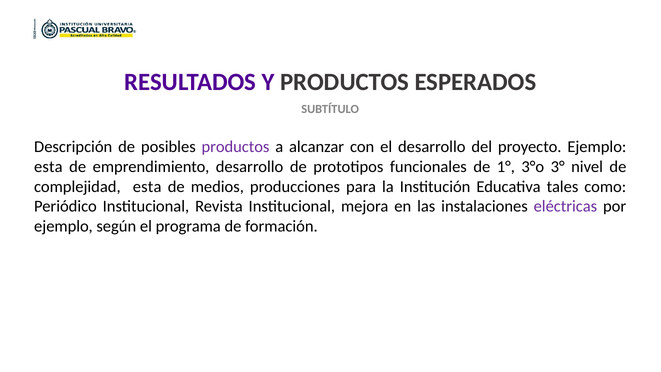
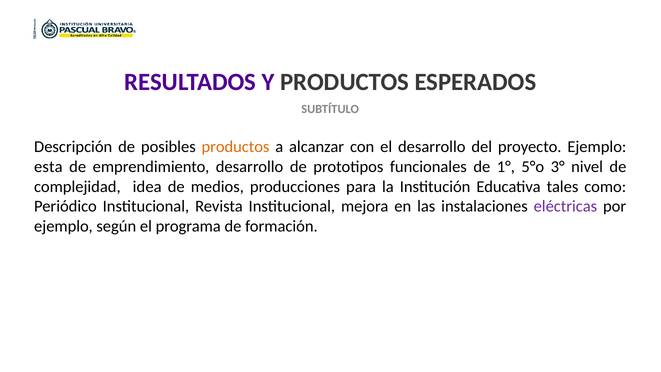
productos at (235, 147) colour: purple -> orange
3°o: 3°o -> 5°o
complejidad esta: esta -> idea
